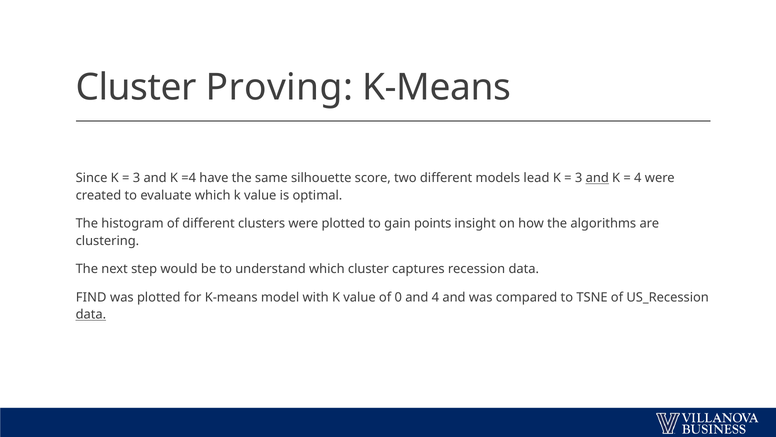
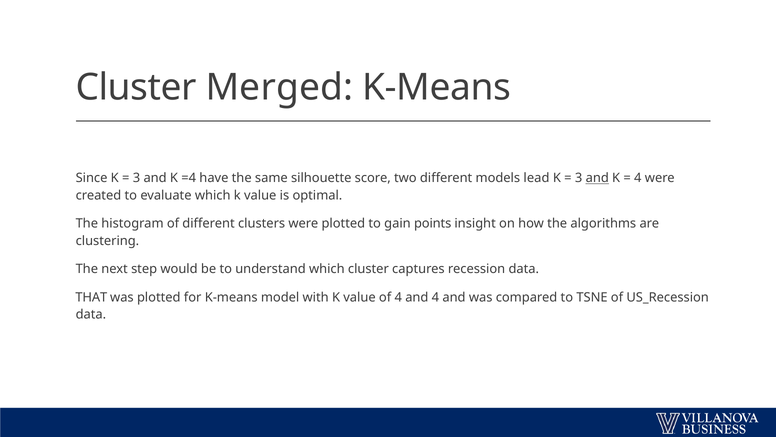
Proving: Proving -> Merged
FIND: FIND -> THAT
of 0: 0 -> 4
data at (91, 314) underline: present -> none
